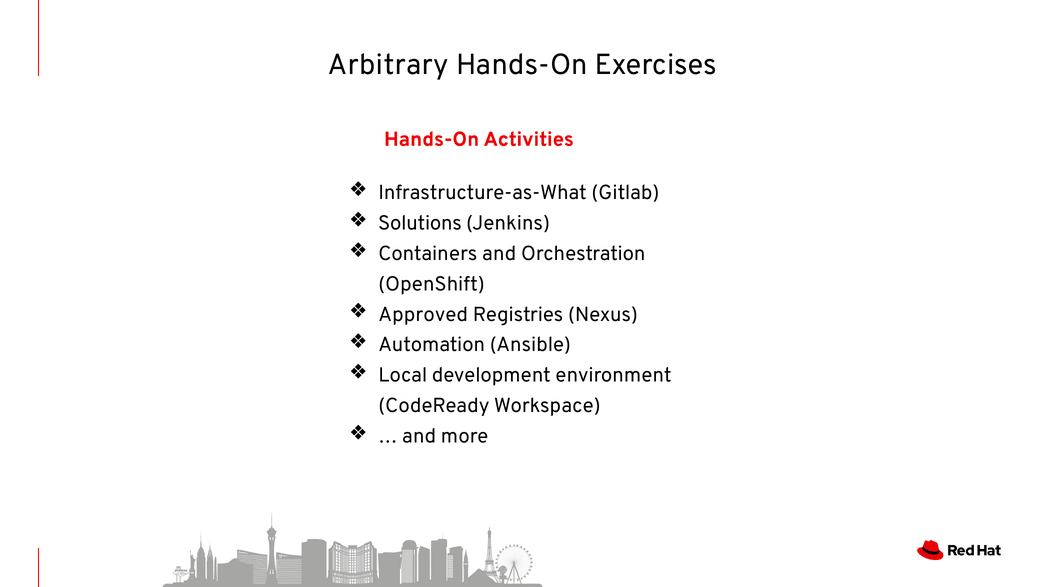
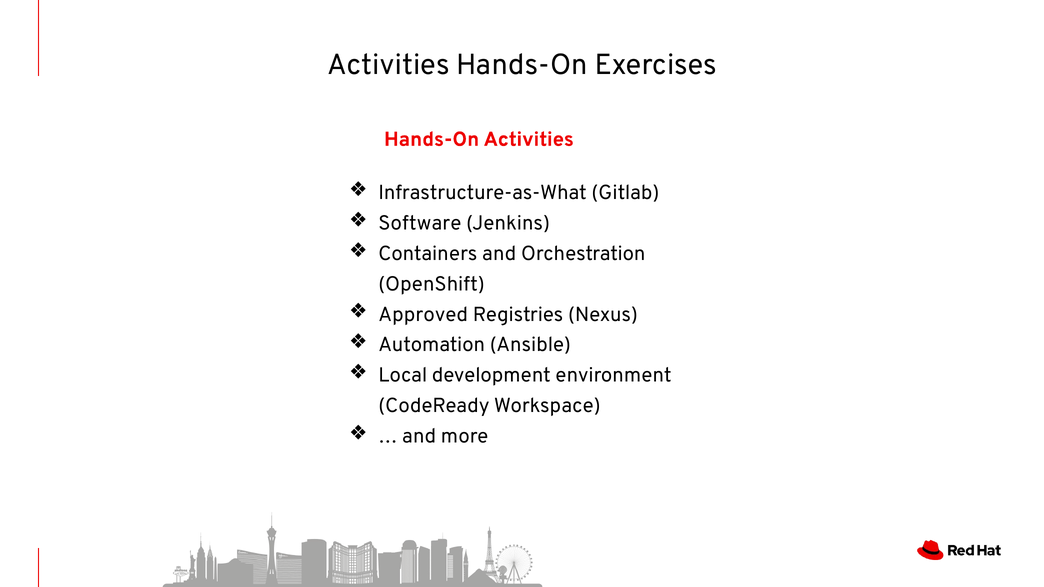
Arbitrary at (388, 65): Arbitrary -> Activities
Solutions: Solutions -> Software
